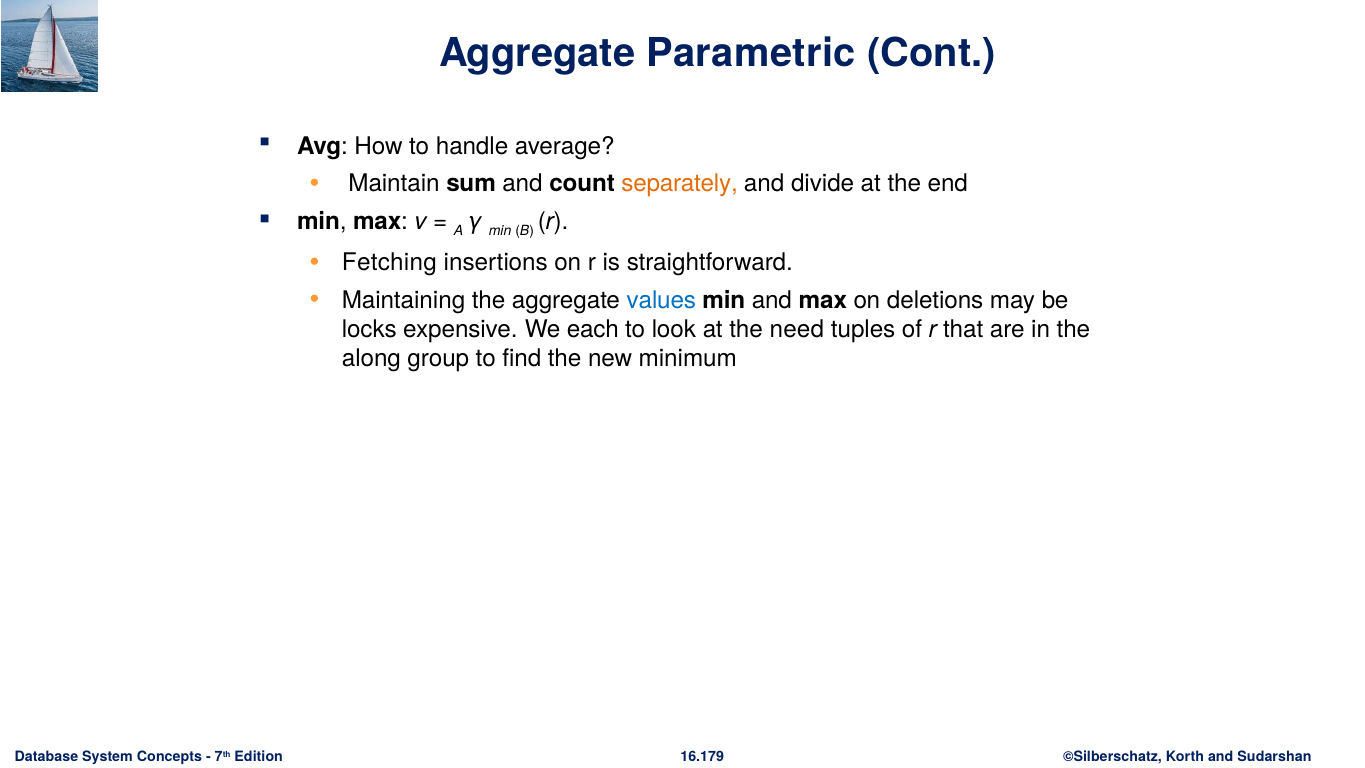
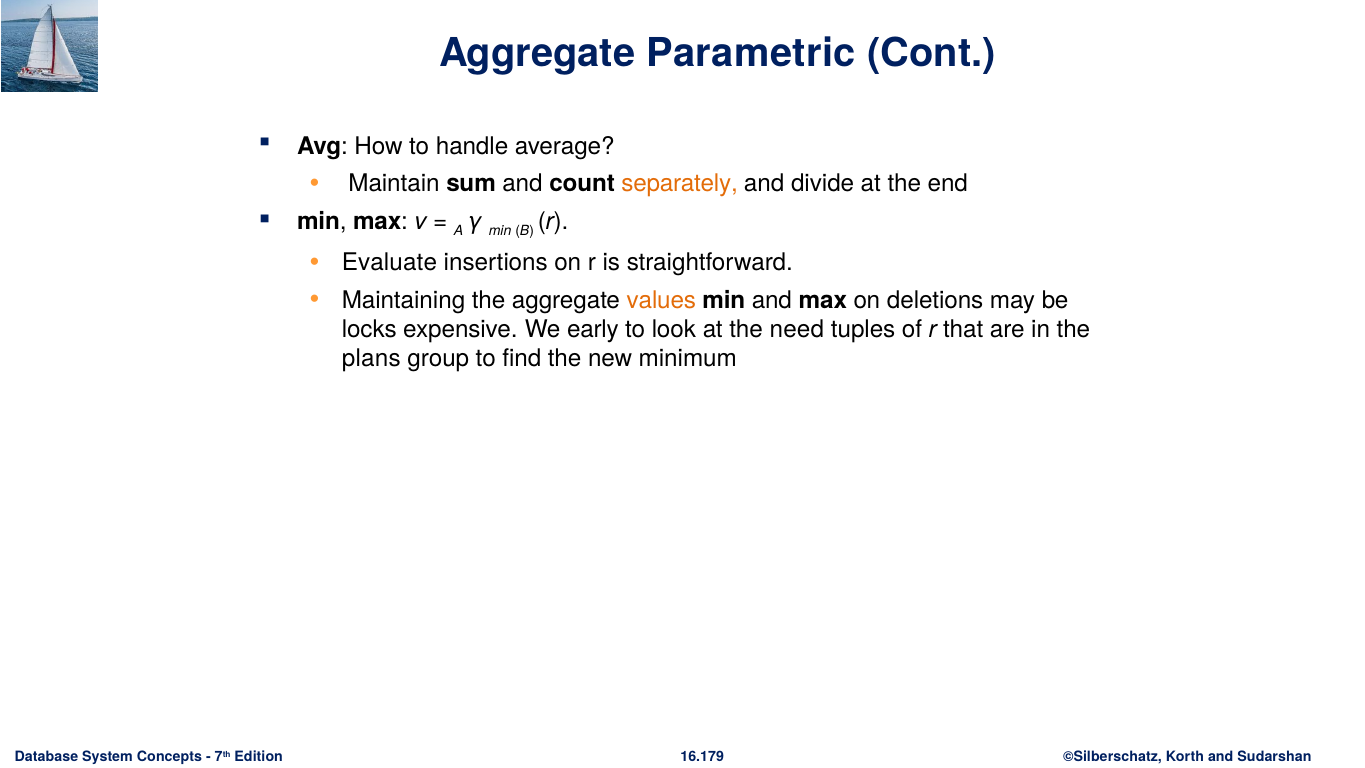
Fetching: Fetching -> Evaluate
values colour: blue -> orange
each: each -> early
along: along -> plans
